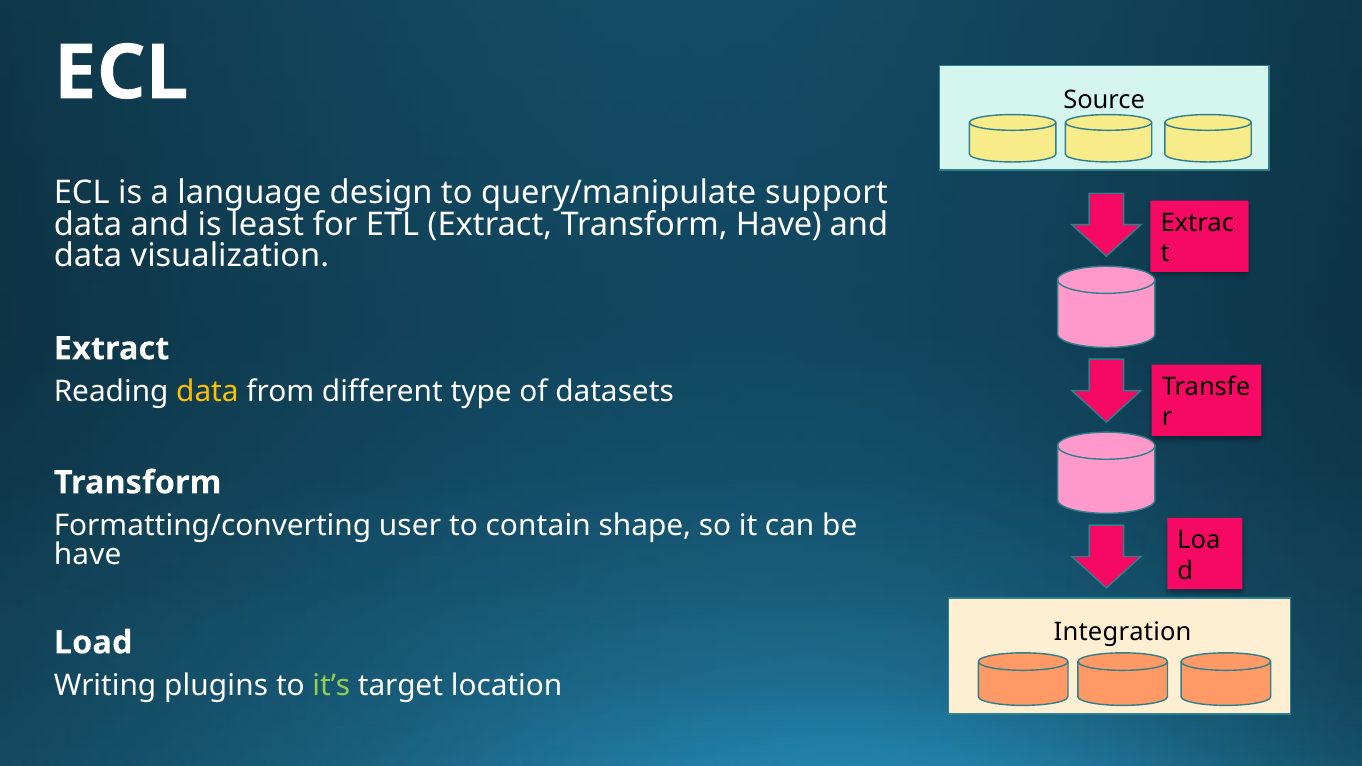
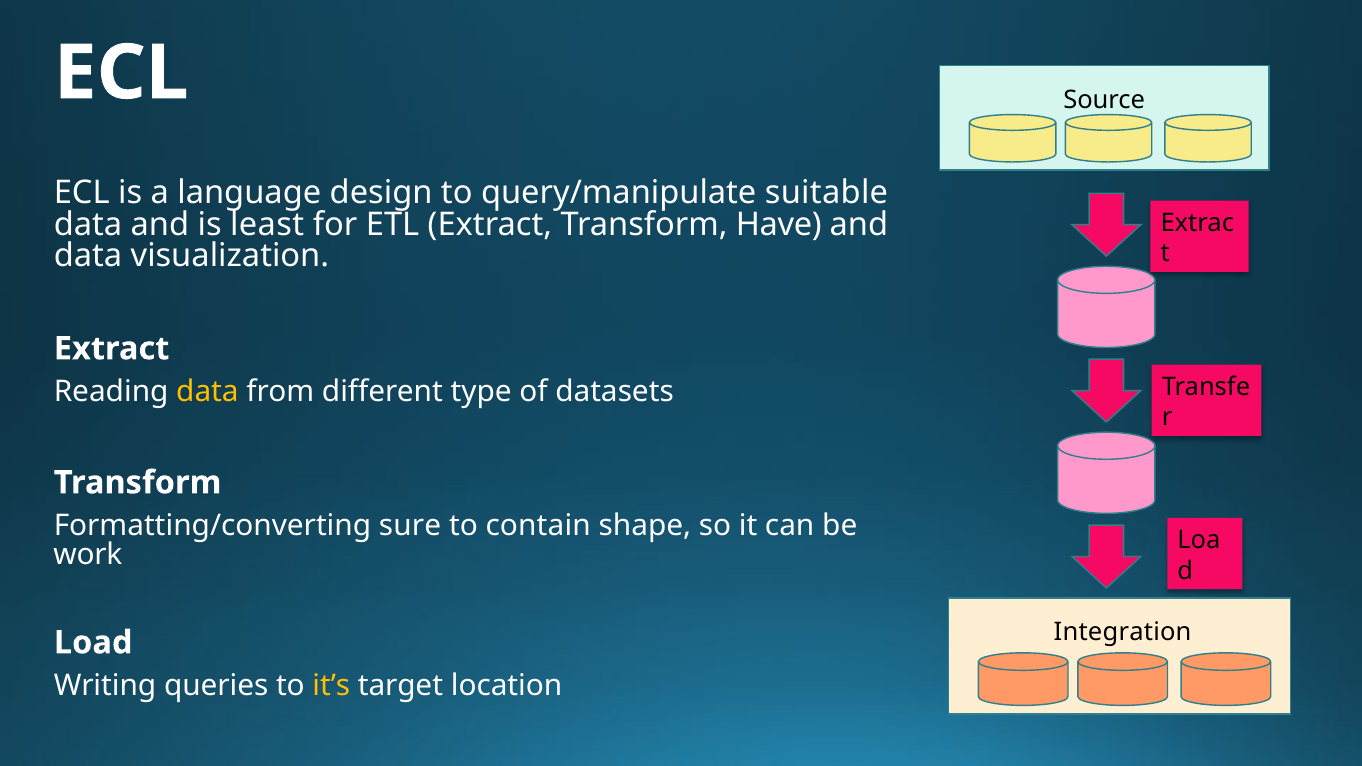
support: support -> suitable
user: user -> sure
have at (88, 555): have -> work
plugins: plugins -> queries
it’s colour: light green -> yellow
